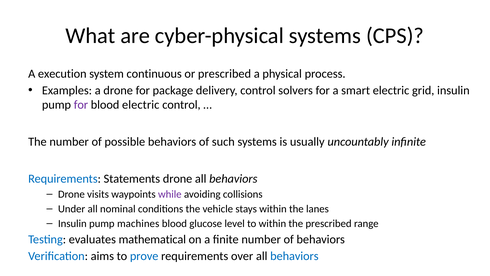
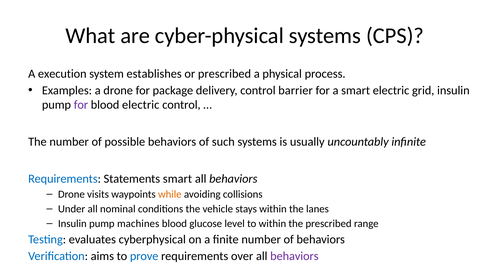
continuous: continuous -> establishes
solvers: solvers -> barrier
Statements drone: drone -> smart
while colour: purple -> orange
mathematical: mathematical -> cyberphysical
behaviors at (294, 256) colour: blue -> purple
